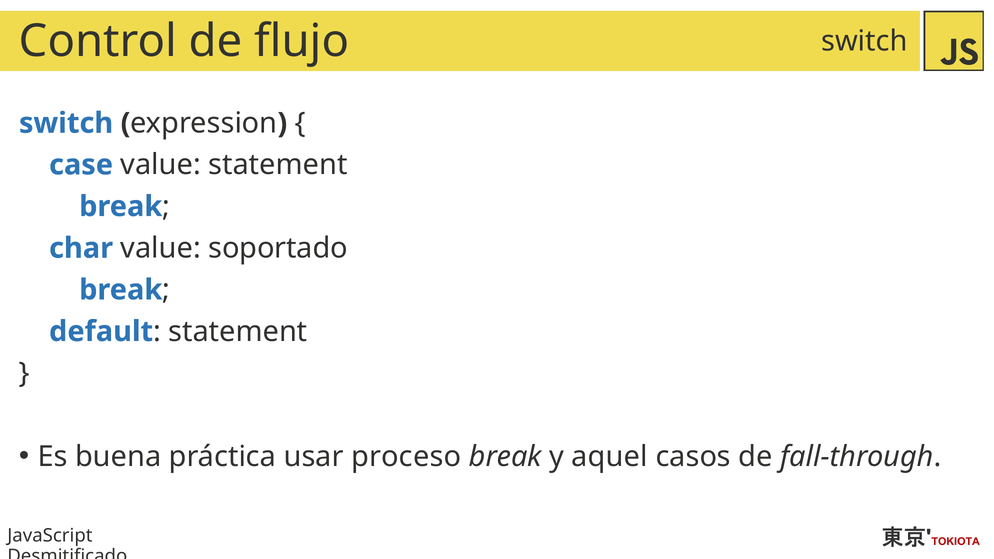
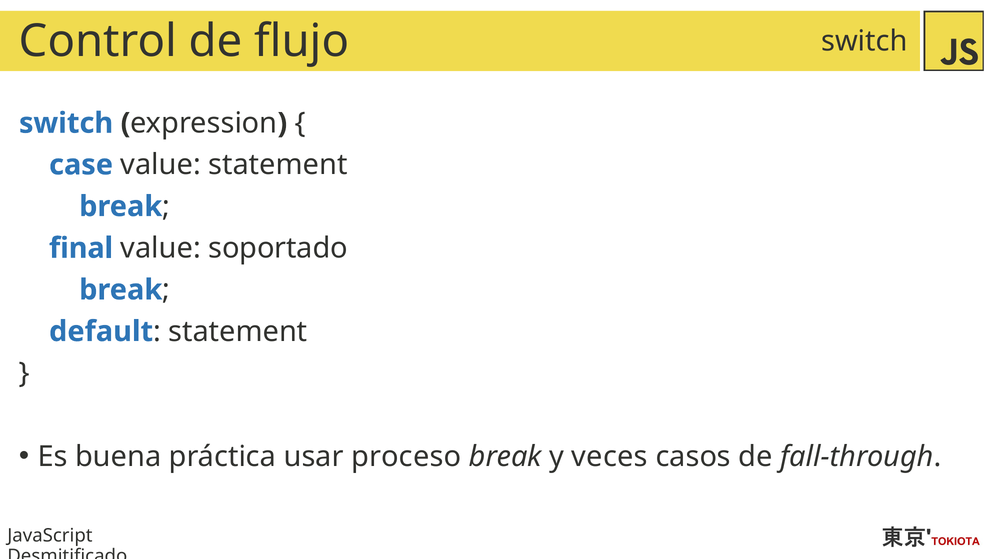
char: char -> final
aquel: aquel -> veces
